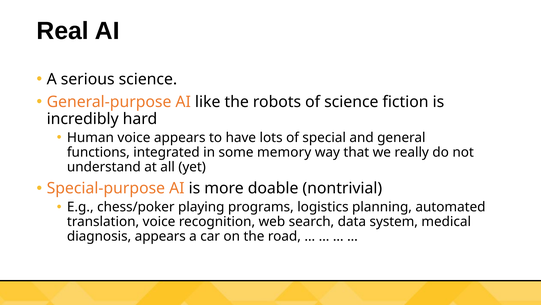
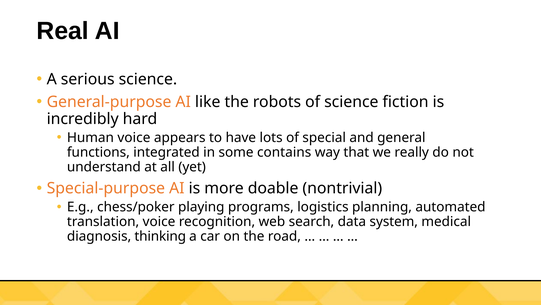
memory: memory -> contains
diagnosis appears: appears -> thinking
